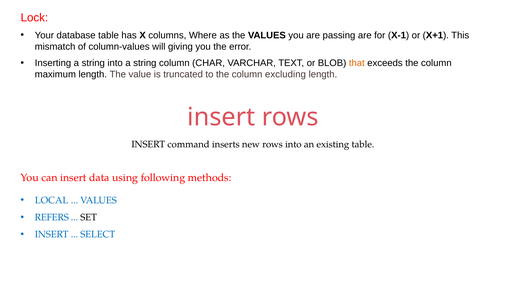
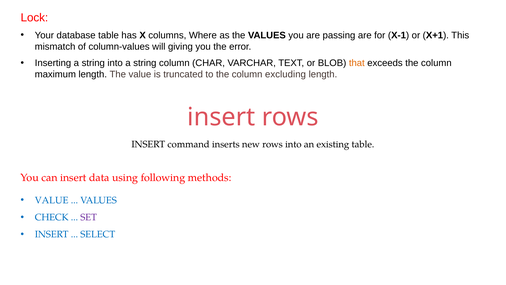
LOCAL at (52, 200): LOCAL -> VALUE
REFERS: REFERS -> CHECK
SET colour: black -> purple
